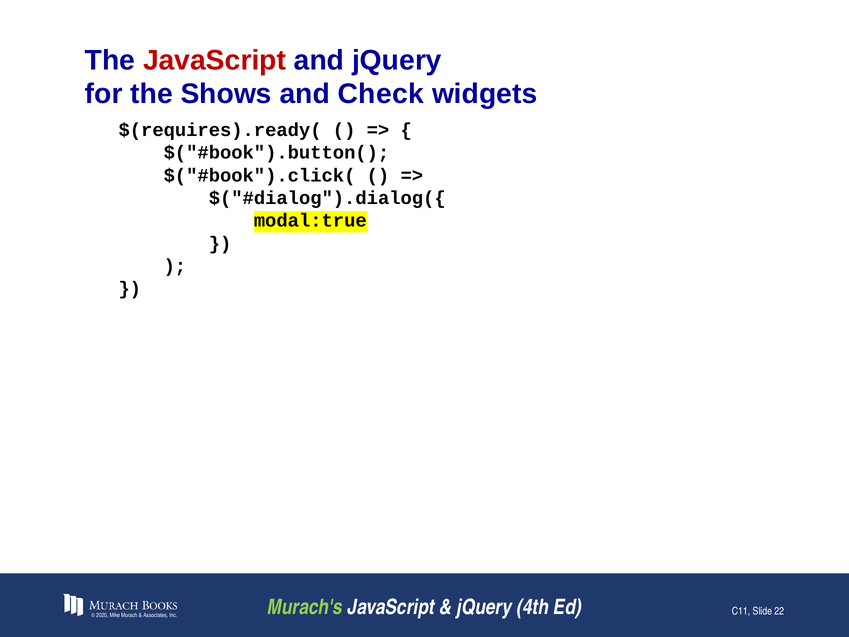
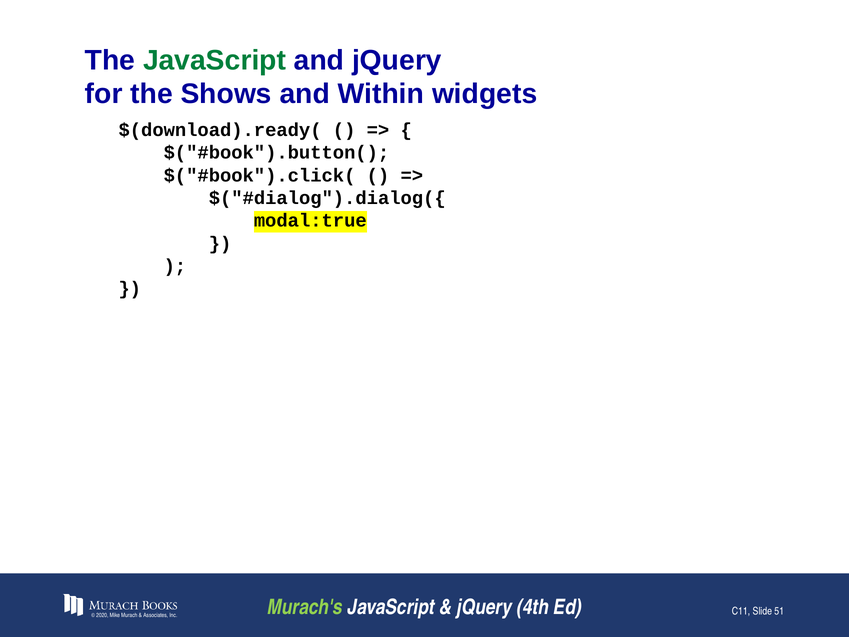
JavaScript at (215, 60) colour: red -> green
Check: Check -> Within
$(requires).ready(: $(requires).ready( -> $(download).ready(
22: 22 -> 51
